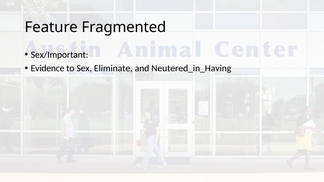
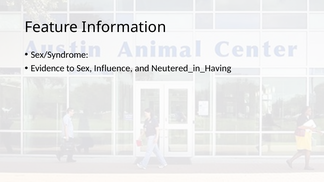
Fragmented: Fragmented -> Information
Sex/Important: Sex/Important -> Sex/Syndrome
Eliminate: Eliminate -> Influence
